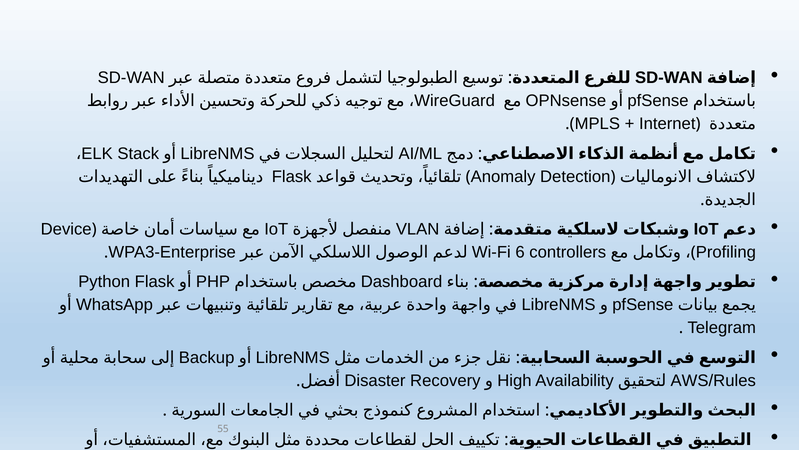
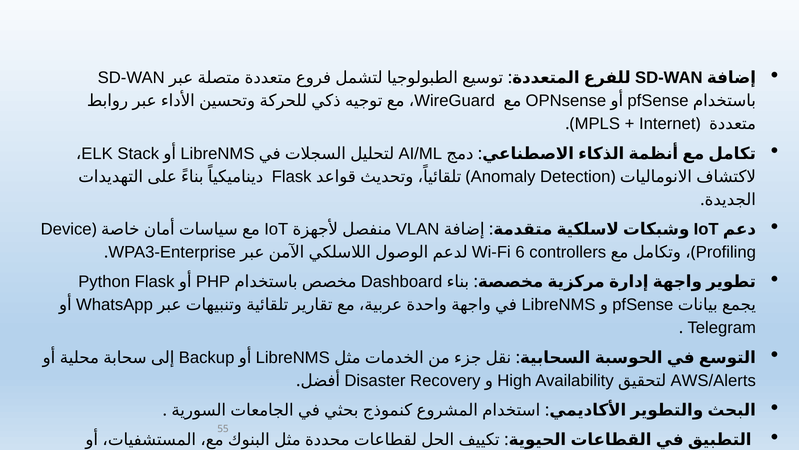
AWS/Rules: AWS/Rules -> AWS/Alerts
